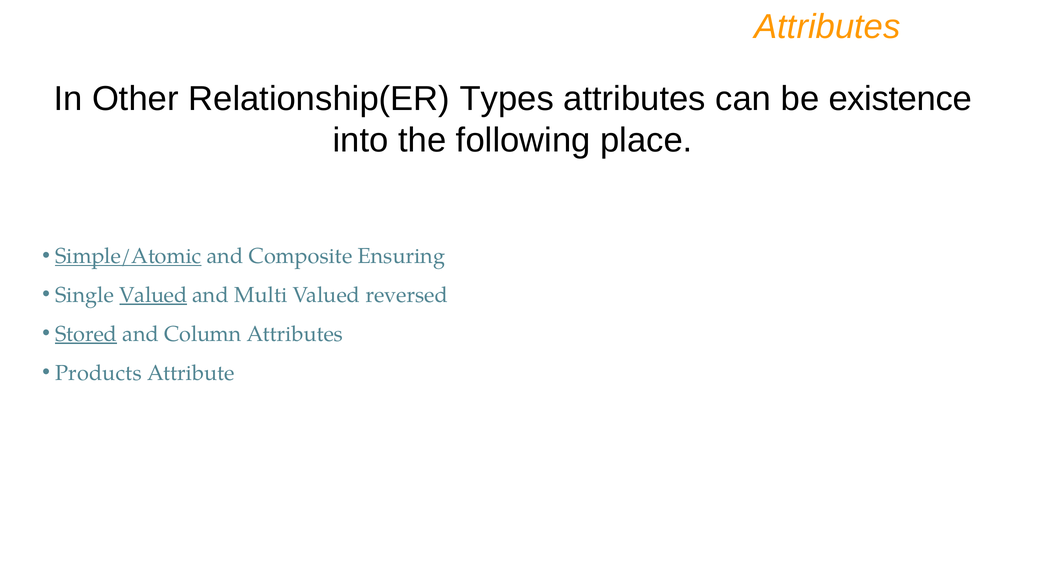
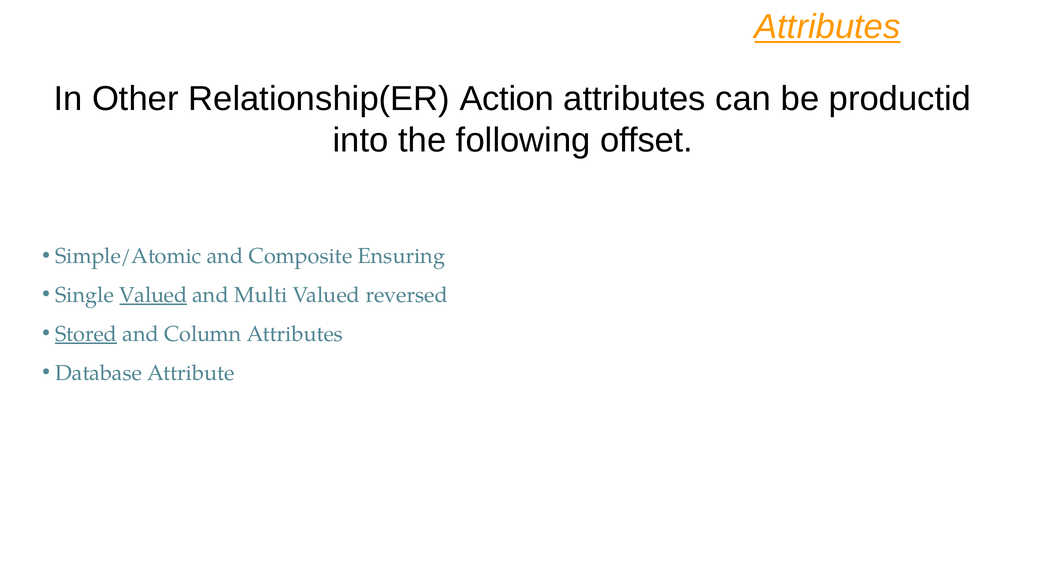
Attributes at (827, 27) underline: none -> present
Types: Types -> Action
existence: existence -> productid
place: place -> offset
Simple/Atomic underline: present -> none
Products: Products -> Database
